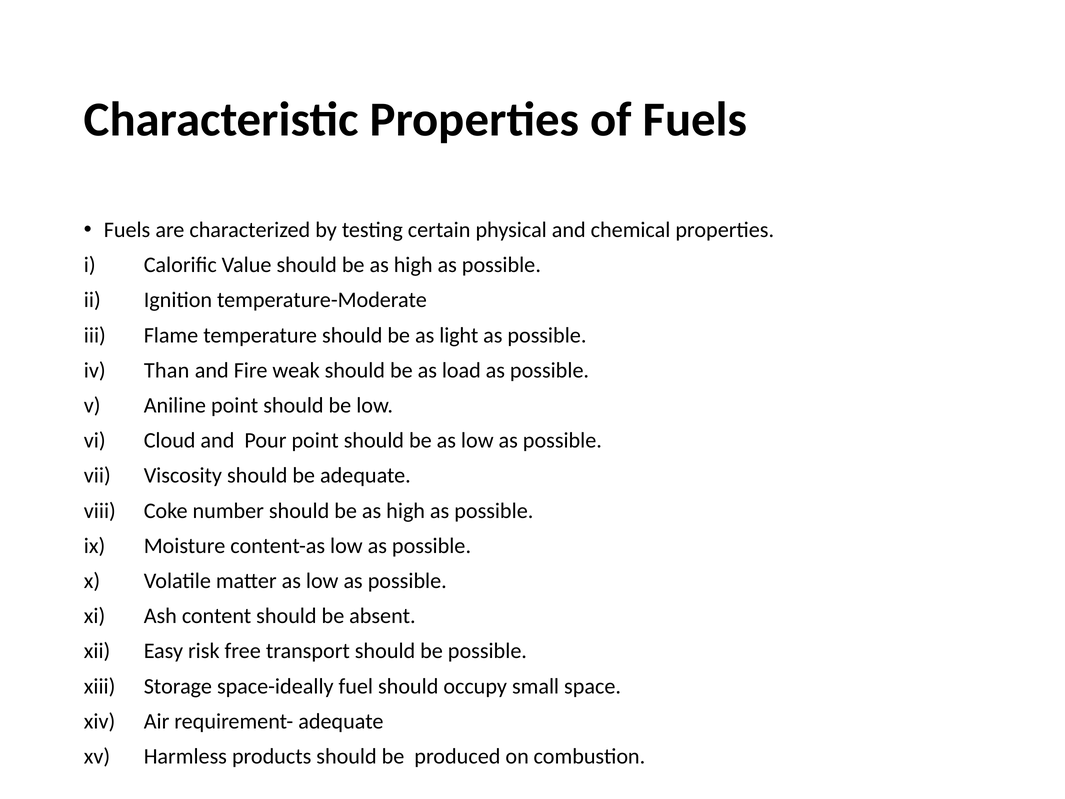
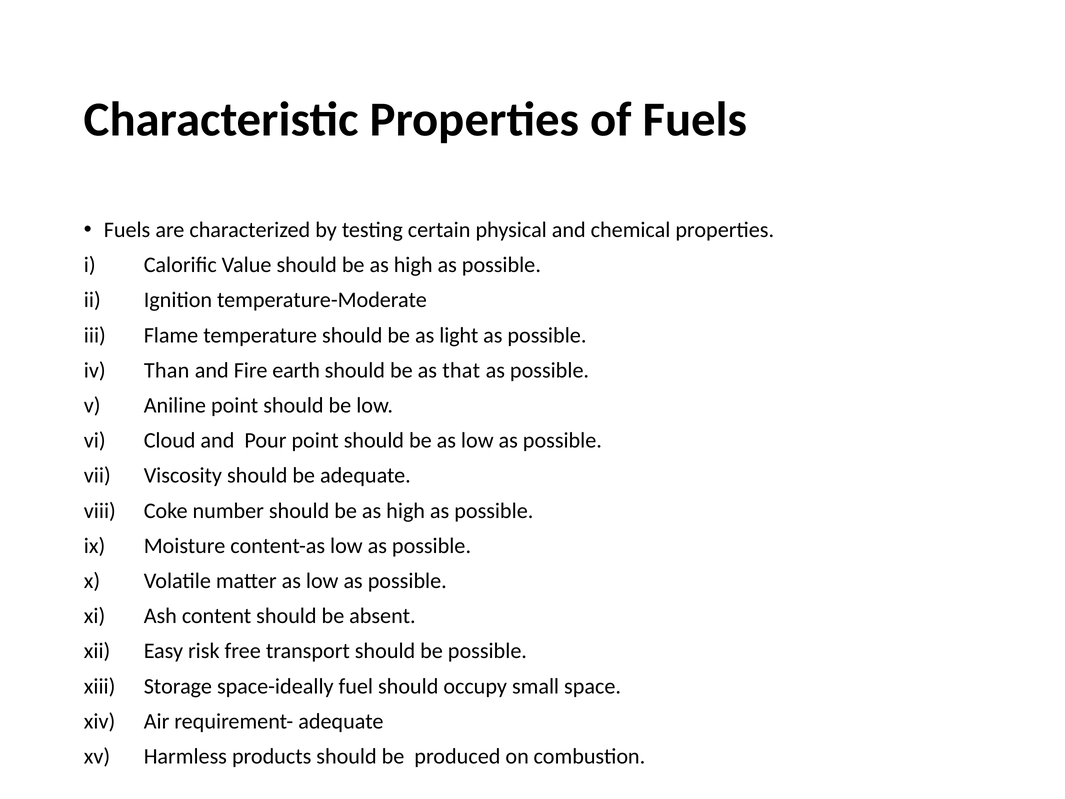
weak: weak -> earth
load: load -> that
